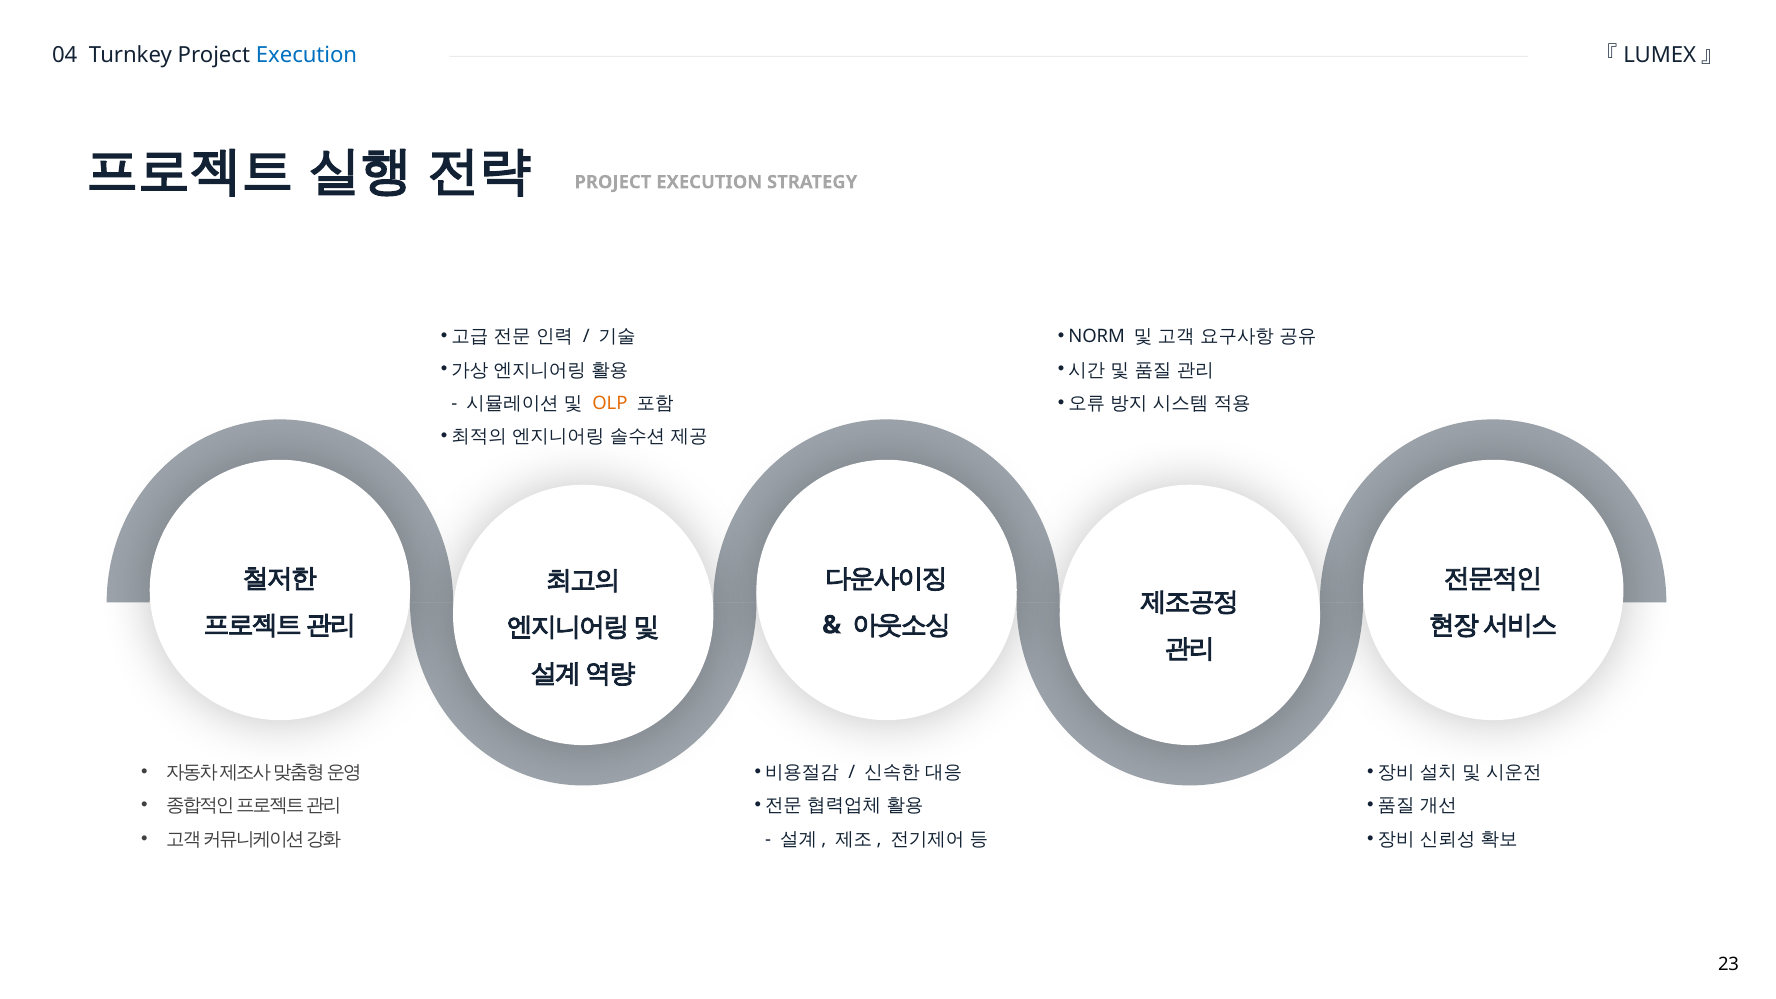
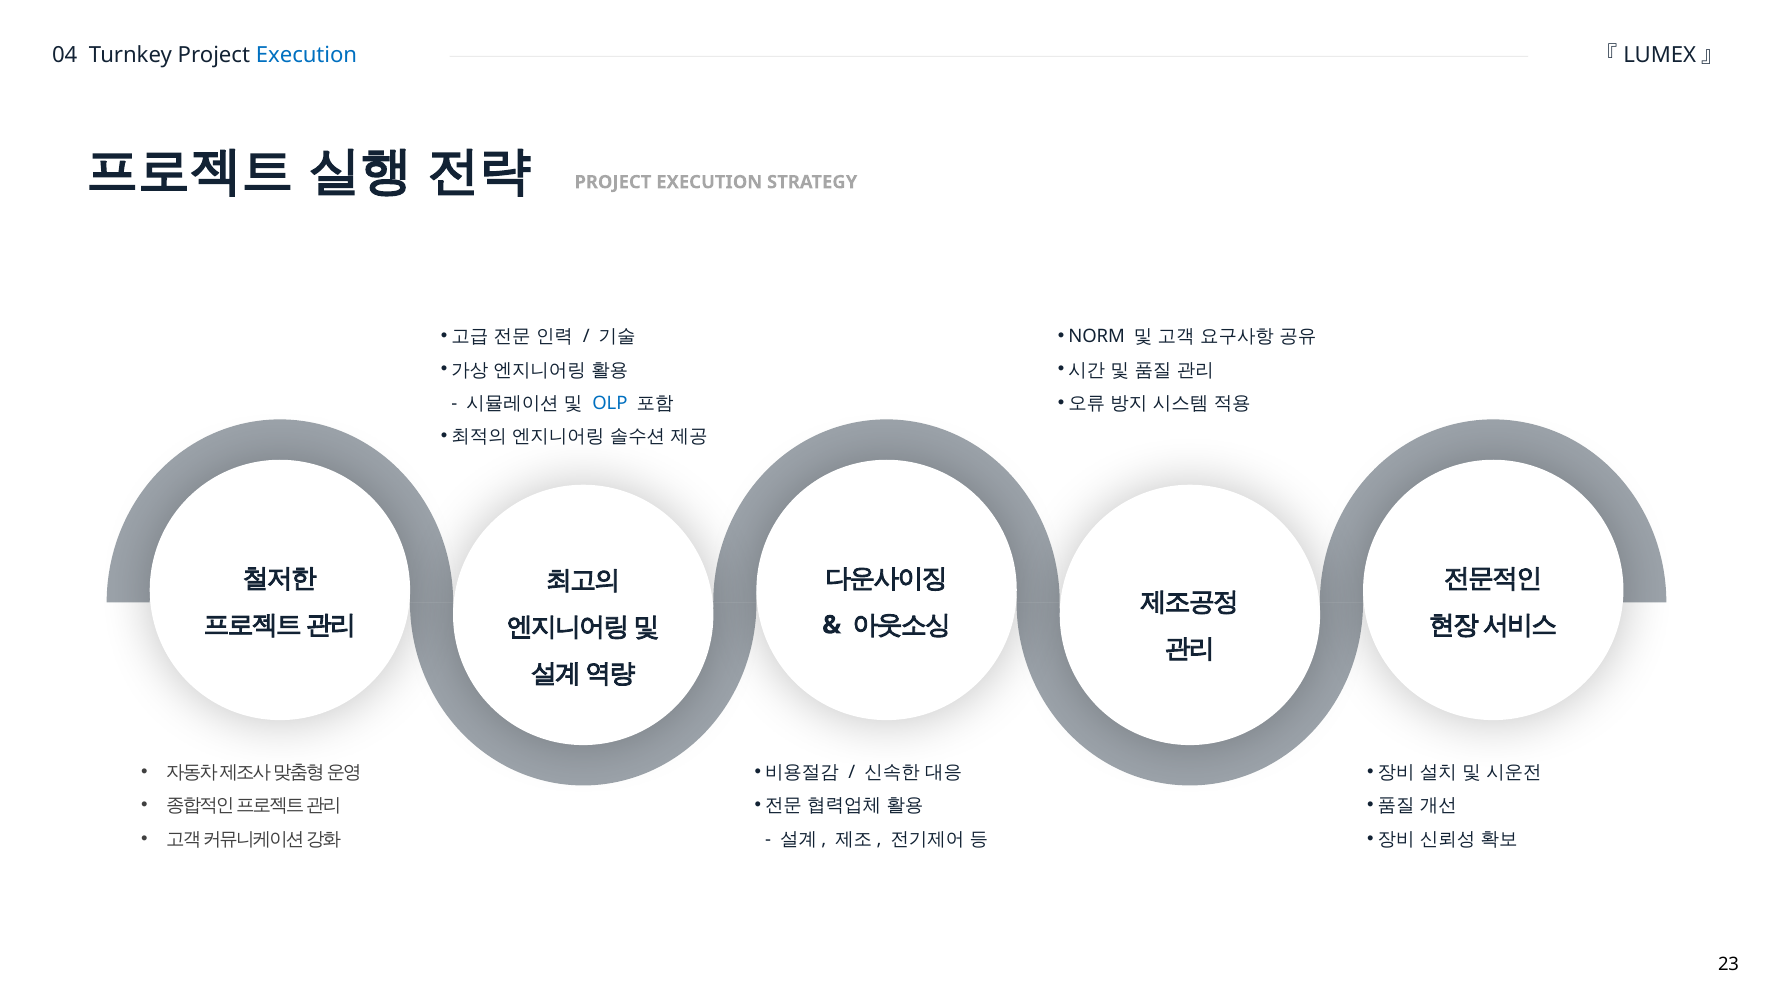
OLP colour: orange -> blue
